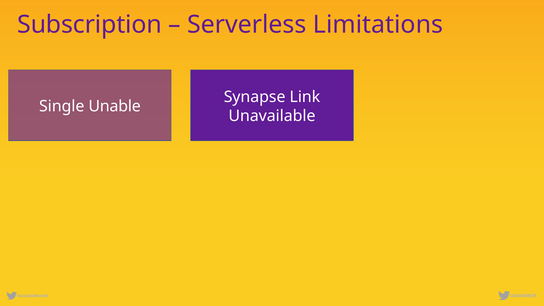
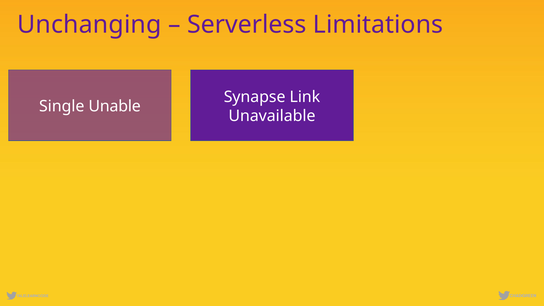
Subscription: Subscription -> Unchanging
